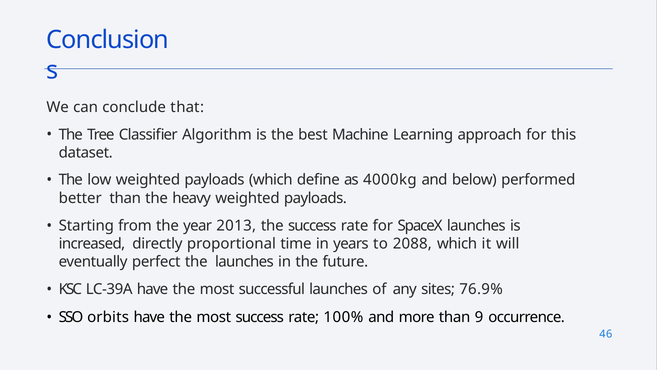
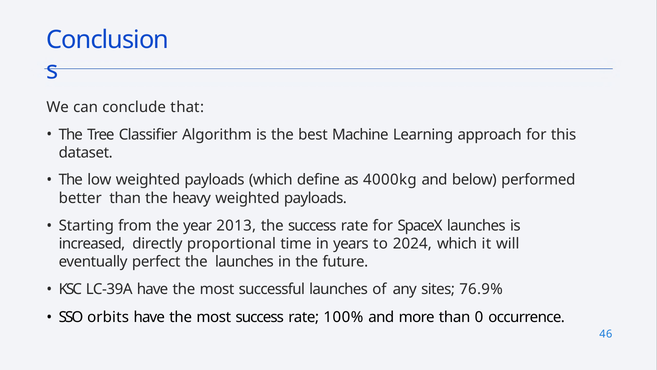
2088: 2088 -> 2024
9: 9 -> 0
